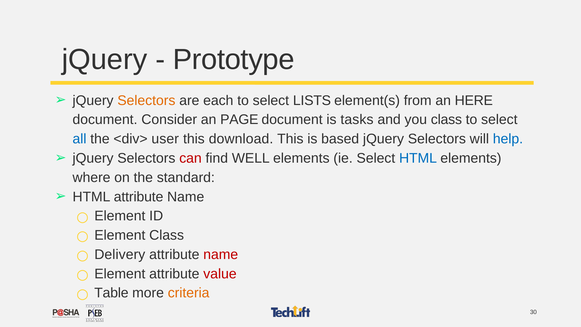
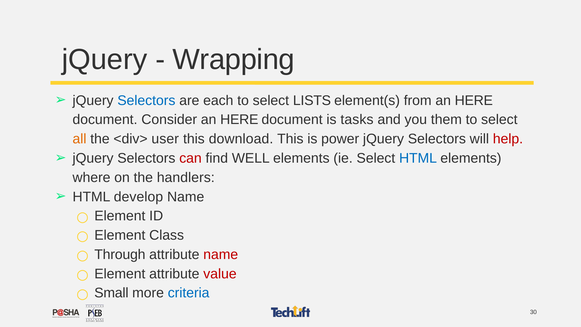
Prototype: Prototype -> Wrapping
Selectors at (146, 100) colour: orange -> blue
Consider an PAGE: PAGE -> HERE
you class: class -> them
all colour: blue -> orange
based: based -> power
help colour: blue -> red
standard: standard -> handlers
HTML attribute: attribute -> develop
Delivery: Delivery -> Through
Table: Table -> Small
criteria colour: orange -> blue
